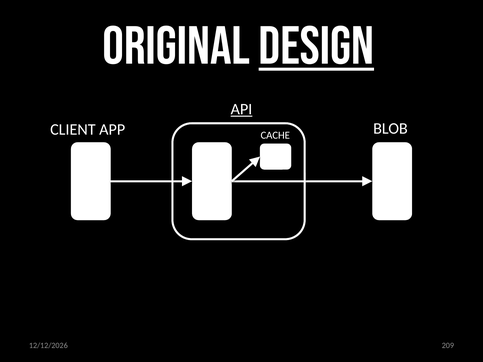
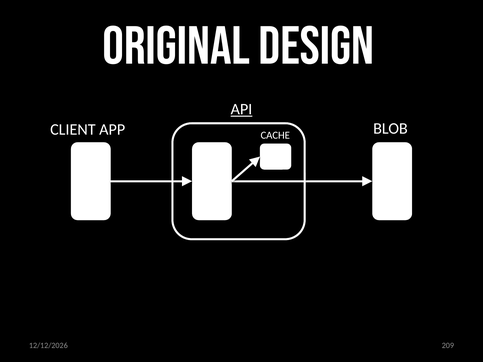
DESIGN underline: present -> none
